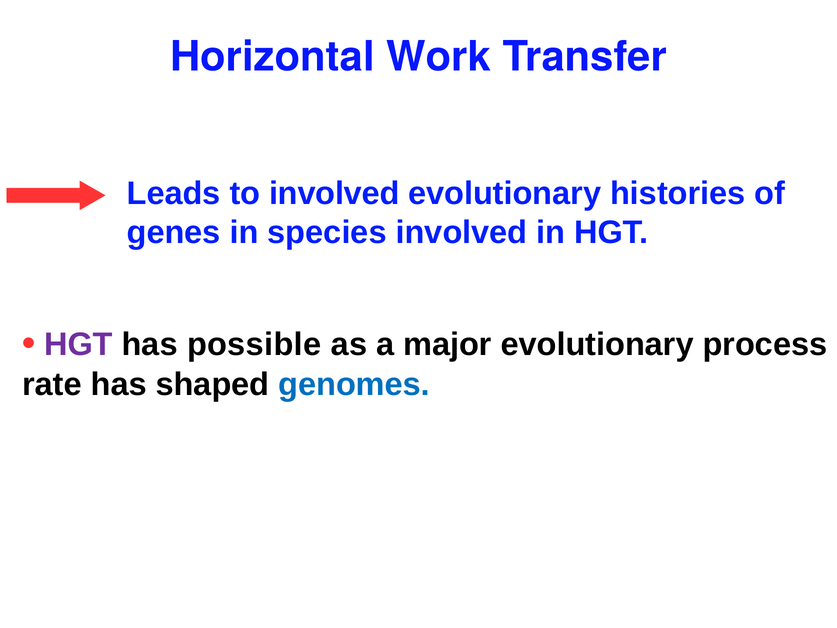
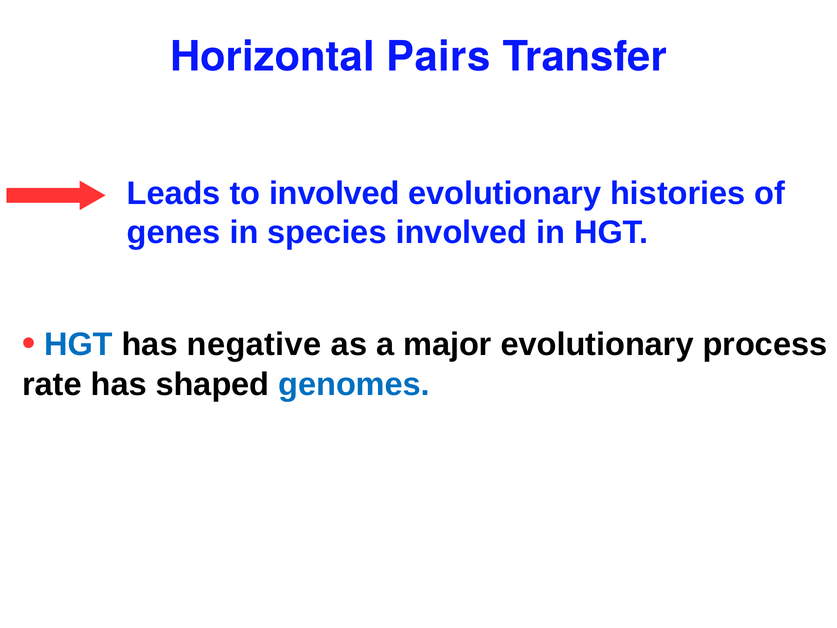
Work: Work -> Pairs
HGT at (78, 344) colour: purple -> blue
possible: possible -> negative
